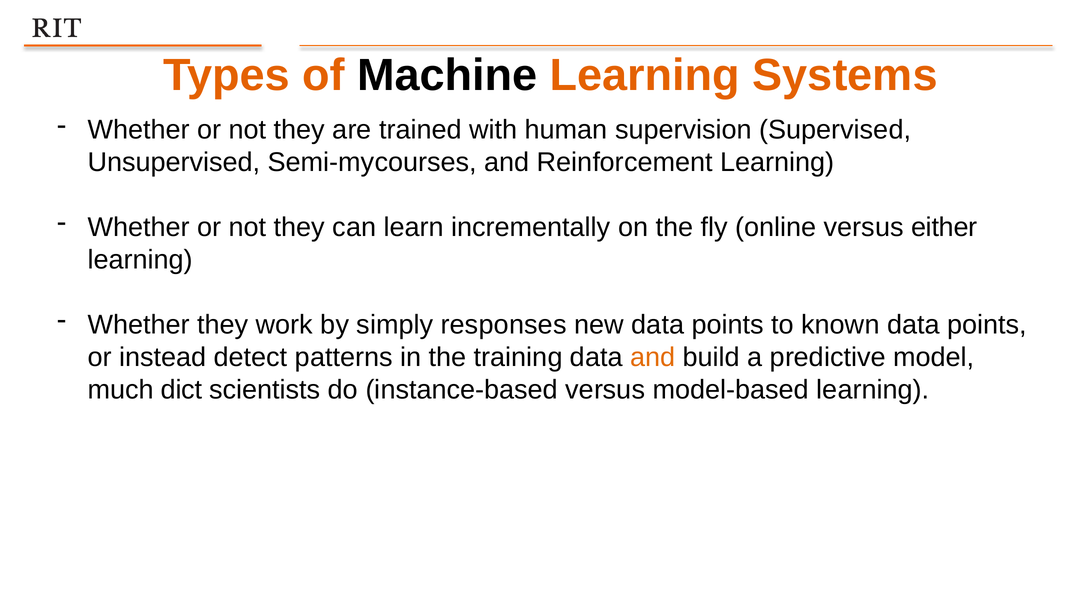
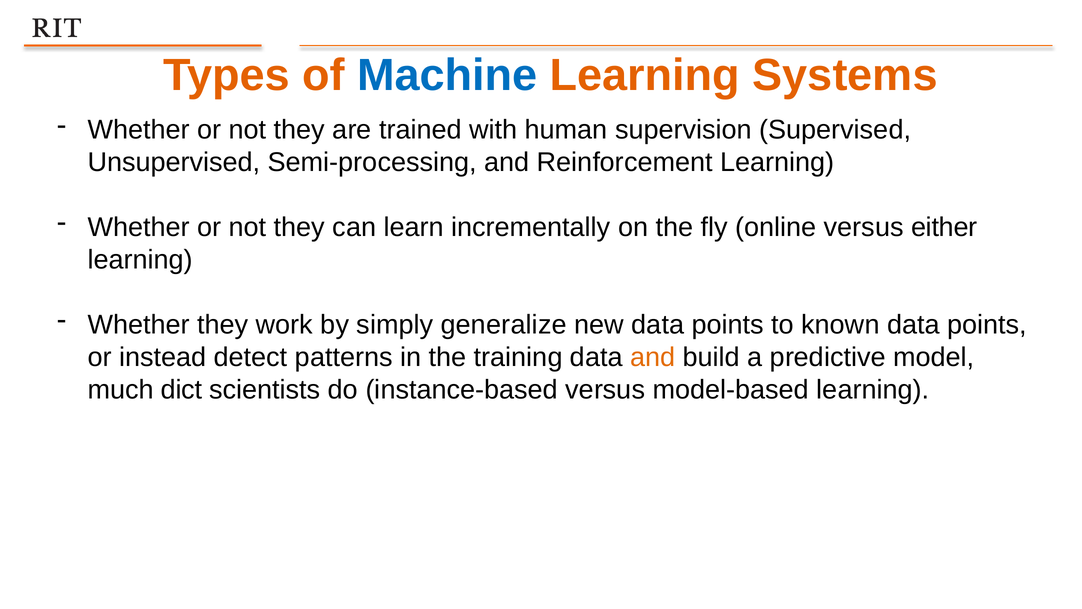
Machine colour: black -> blue
Semi-mycourses: Semi-mycourses -> Semi-processing
responses: responses -> generalize
